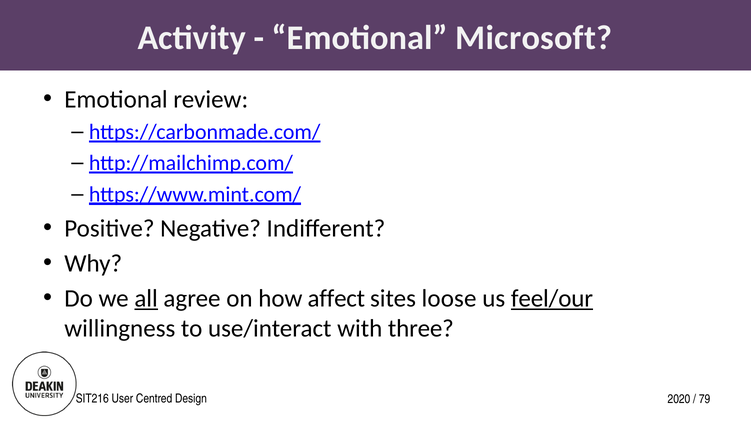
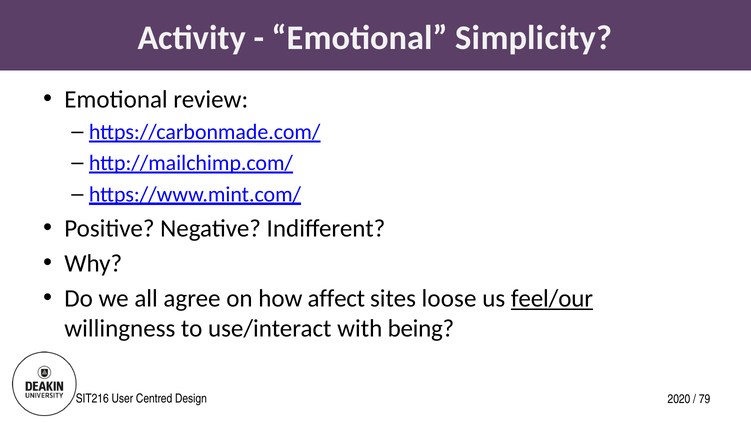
Microsoft: Microsoft -> Simplicity
all underline: present -> none
three: three -> being
